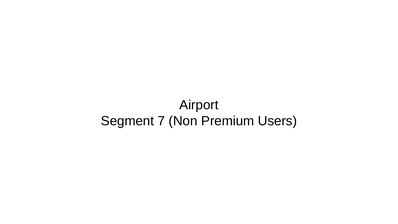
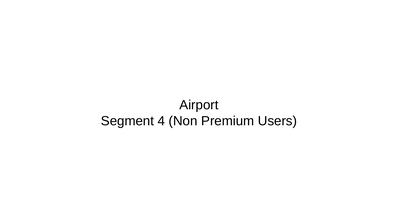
7: 7 -> 4
